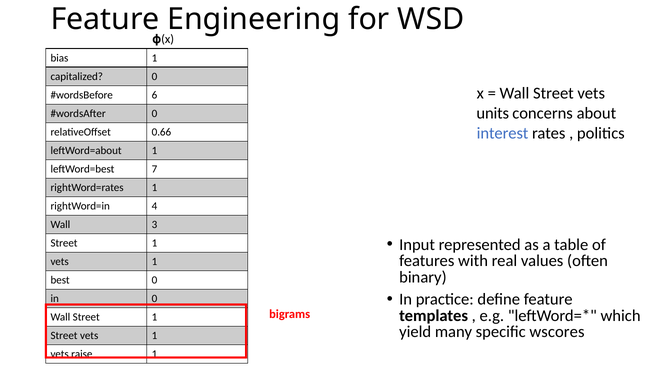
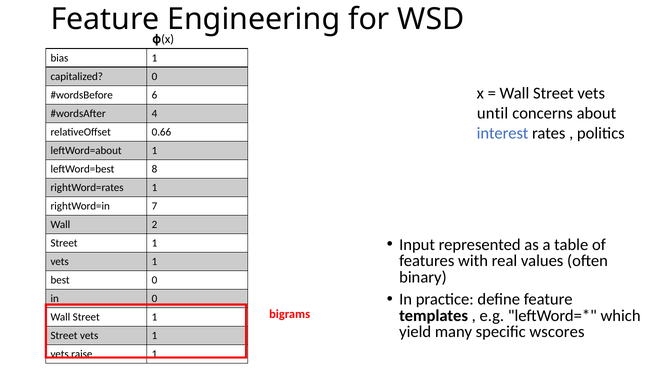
units: units -> until
0 at (154, 113): 0 -> 4
7: 7 -> 8
4: 4 -> 7
3: 3 -> 2
